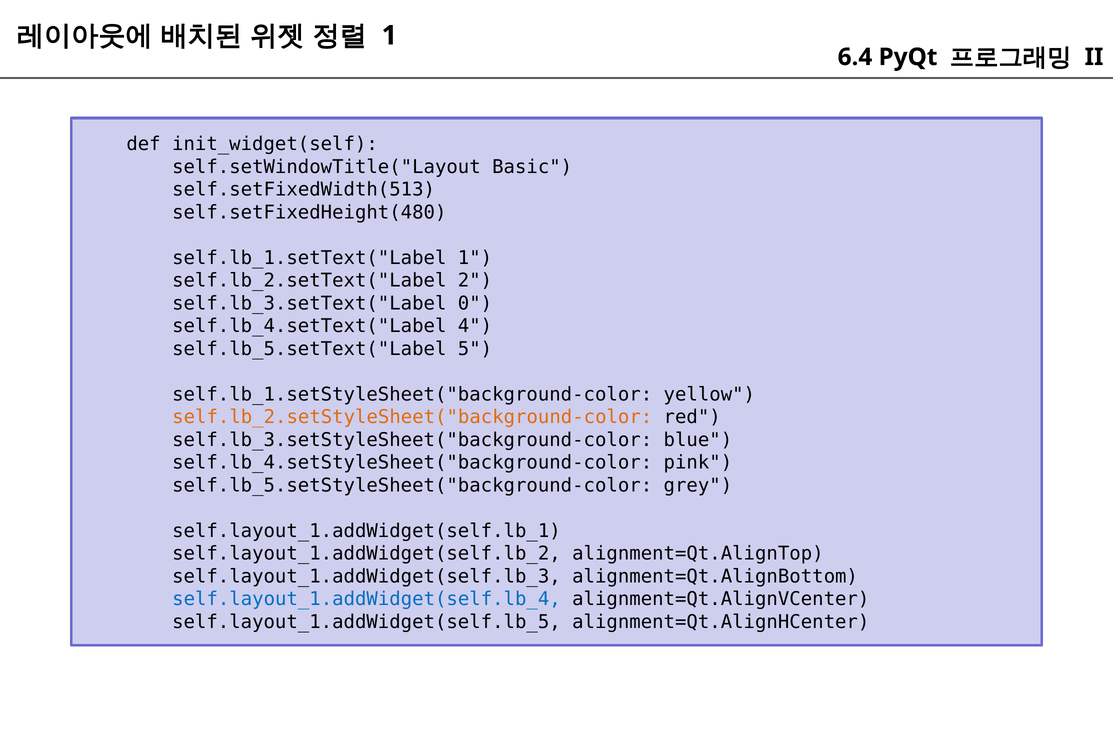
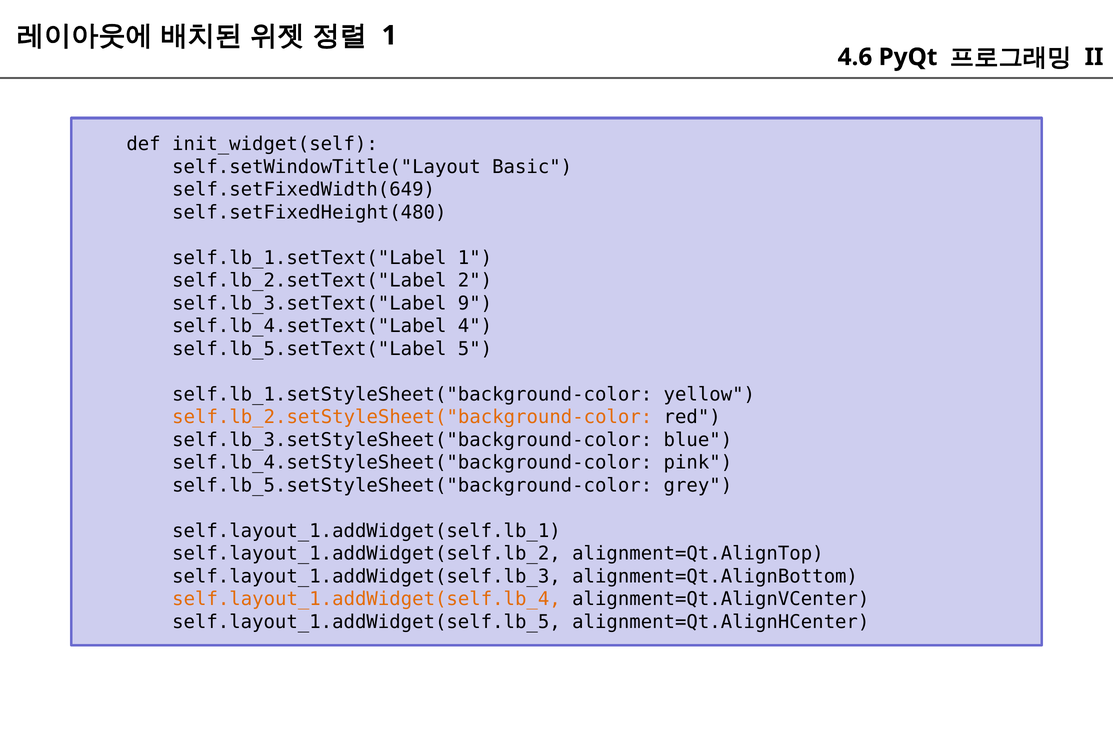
6.4: 6.4 -> 4.6
self.setFixedWidth(513: self.setFixedWidth(513 -> self.setFixedWidth(649
0: 0 -> 9
self.layout_1.addWidget(self.lb_4 colour: blue -> orange
